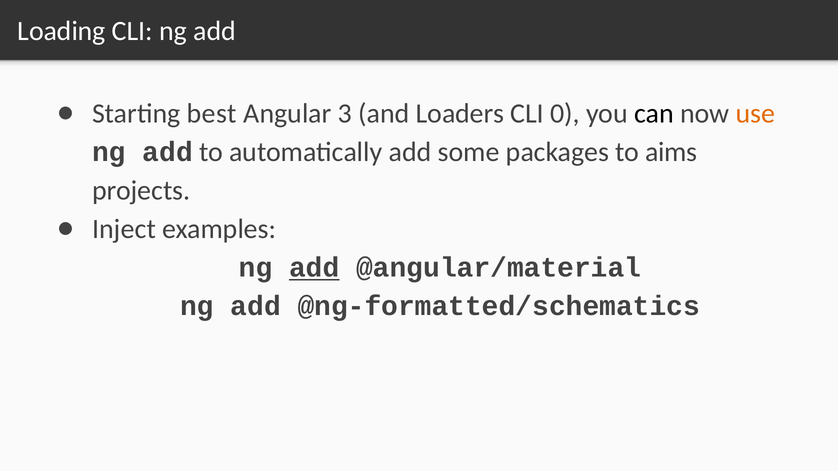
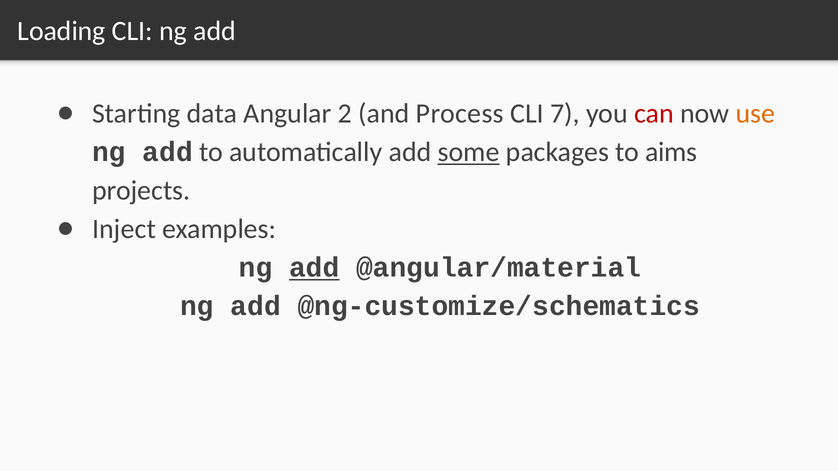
best: best -> data
3: 3 -> 2
Loaders: Loaders -> Process
0: 0 -> 7
can colour: black -> red
some underline: none -> present
@ng-formatted/schematics: @ng-formatted/schematics -> @ng-customize/schematics
